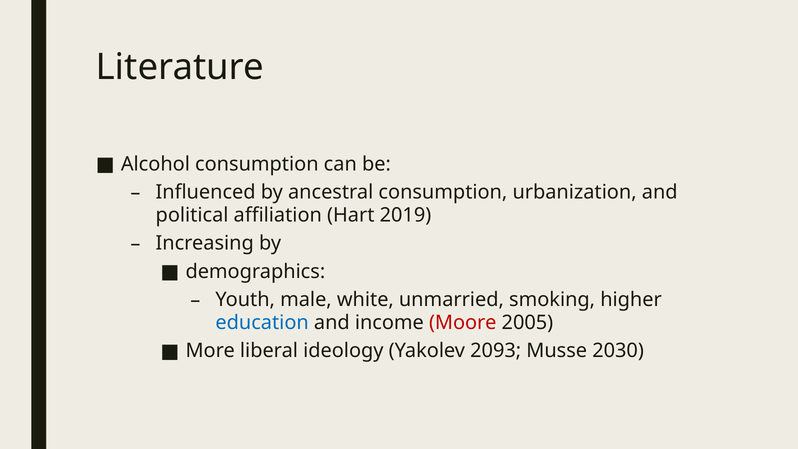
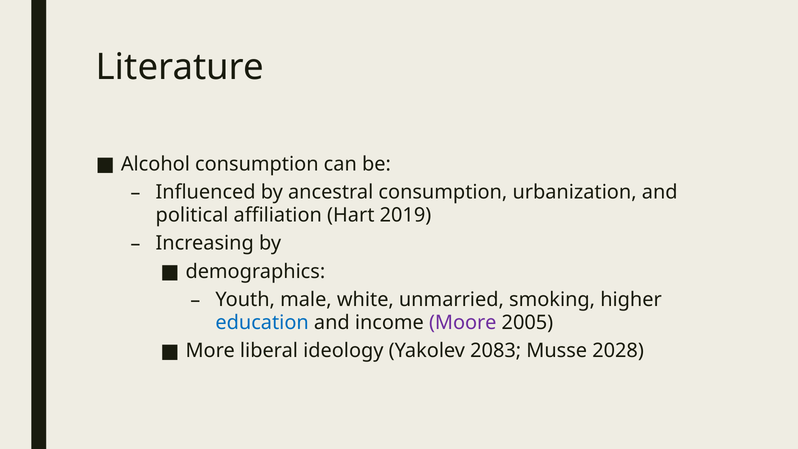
Moore colour: red -> purple
2093: 2093 -> 2083
2030: 2030 -> 2028
